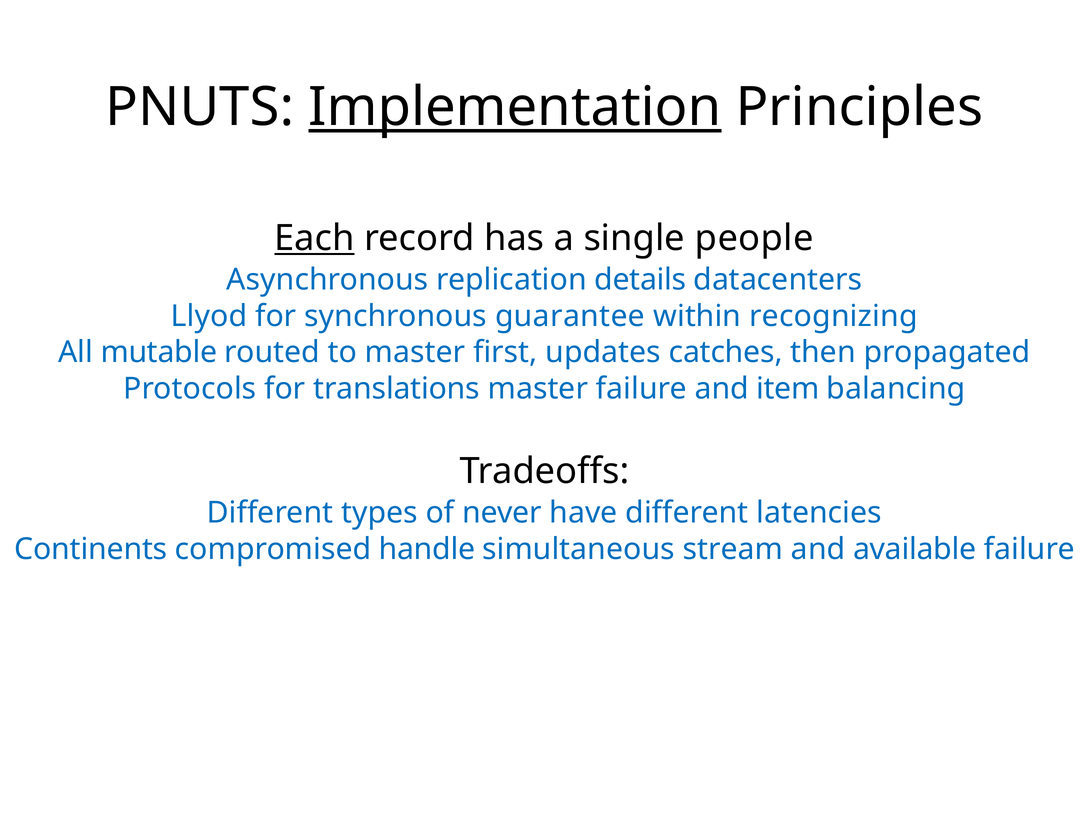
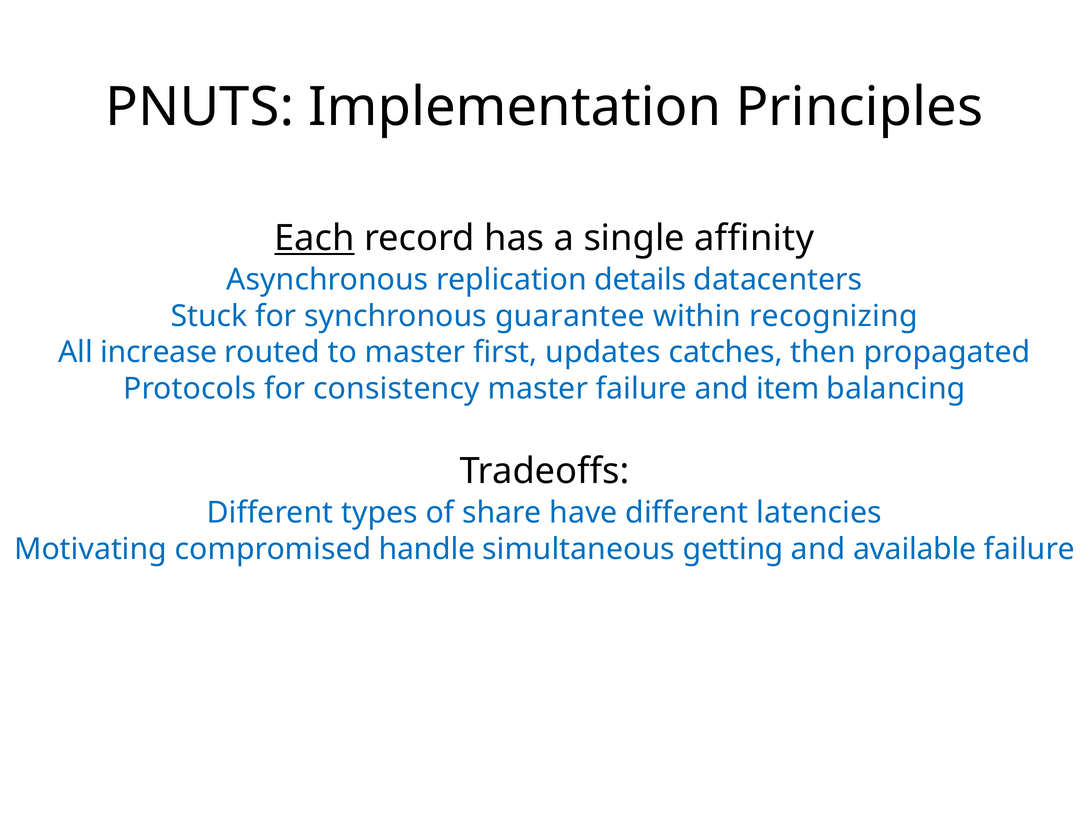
Implementation underline: present -> none
people: people -> affinity
Llyod: Llyod -> Stuck
mutable: mutable -> increase
translations: translations -> consistency
never: never -> share
Continents: Continents -> Motivating
stream: stream -> getting
